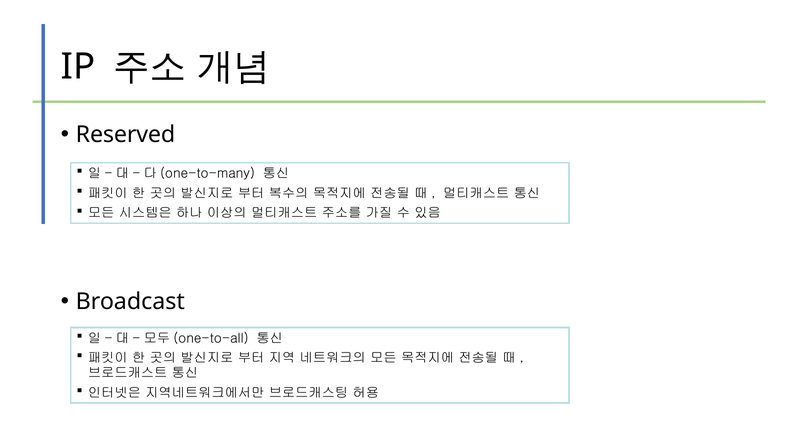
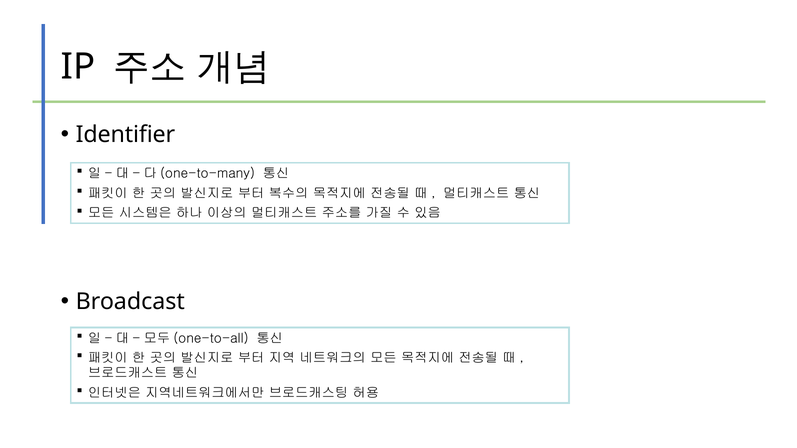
Reserved: Reserved -> Identifier
